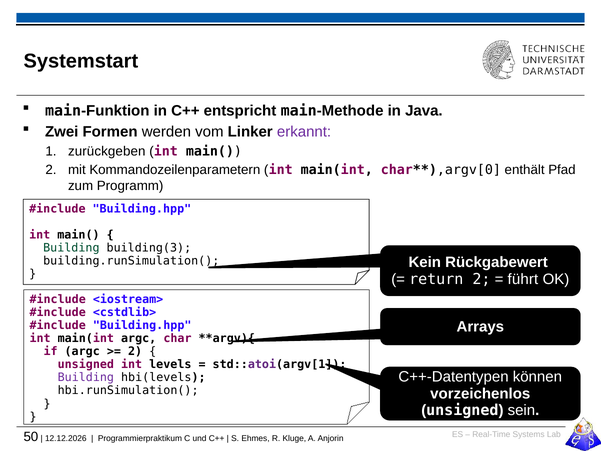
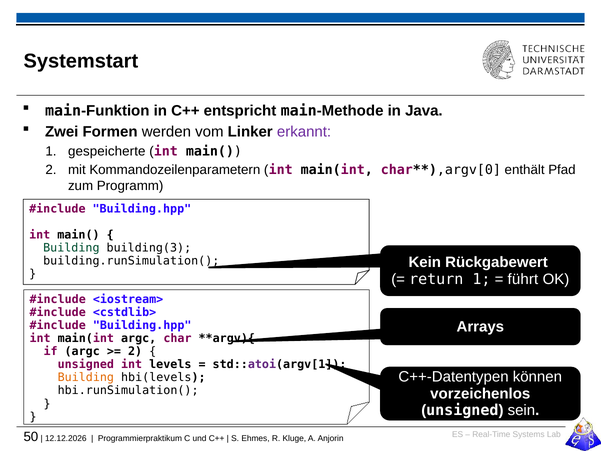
zurückgeben: zurückgeben -> gespeicherte
return 2: 2 -> 1
Building at (86, 377) colour: purple -> orange
